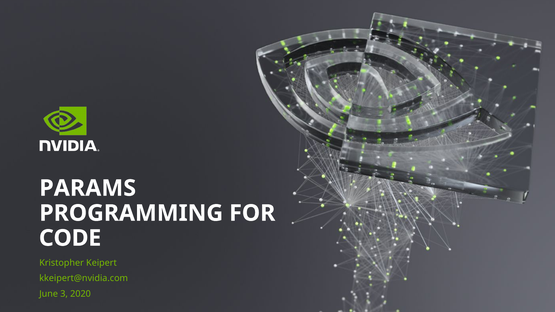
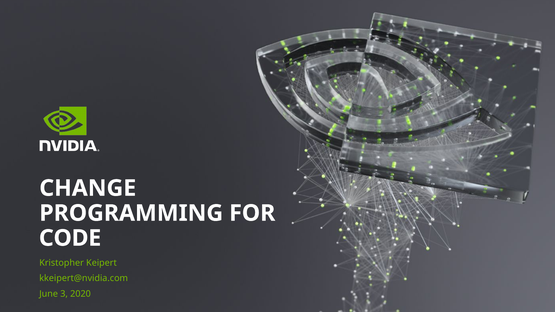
PARAMS: PARAMS -> CHANGE
